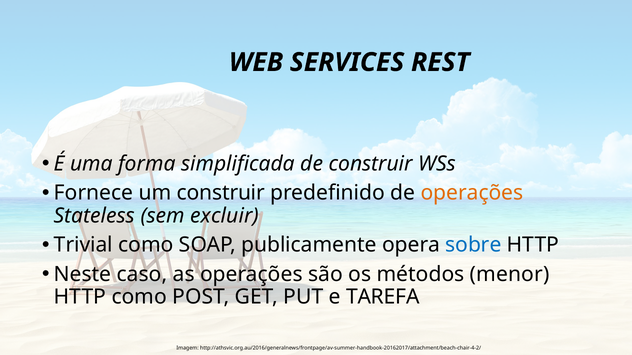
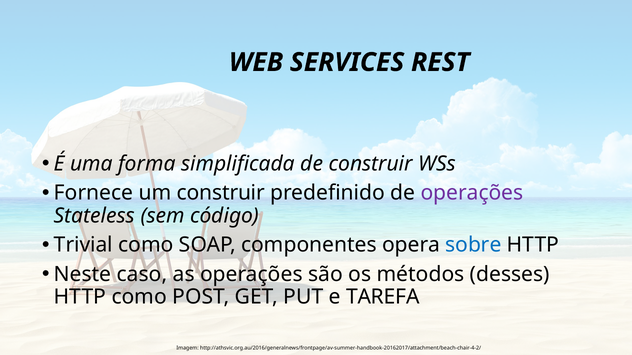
operações at (472, 193) colour: orange -> purple
excluir: excluir -> código
publicamente: publicamente -> componentes
menor: menor -> desses
